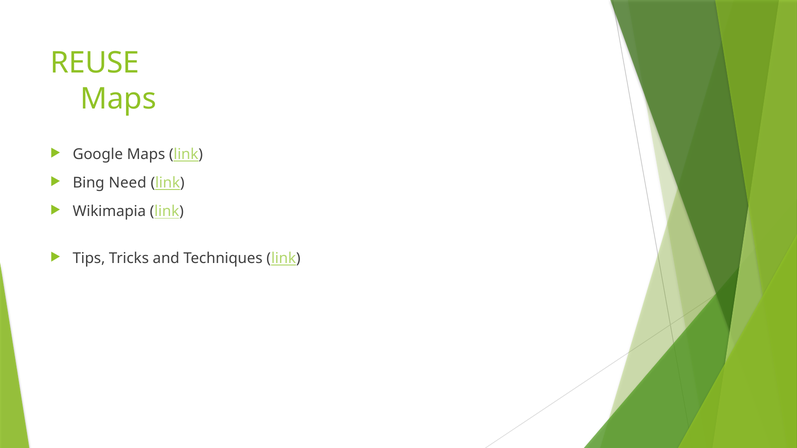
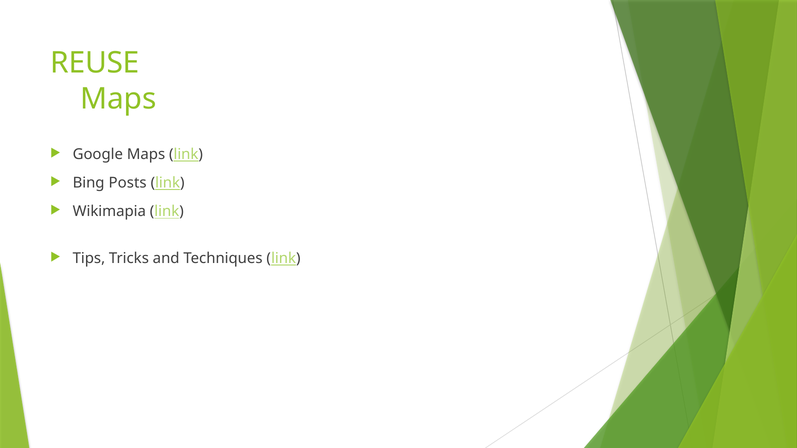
Need: Need -> Posts
